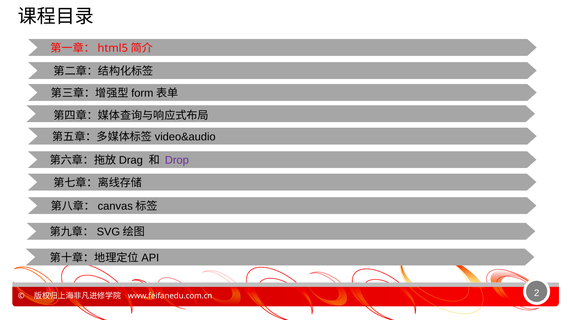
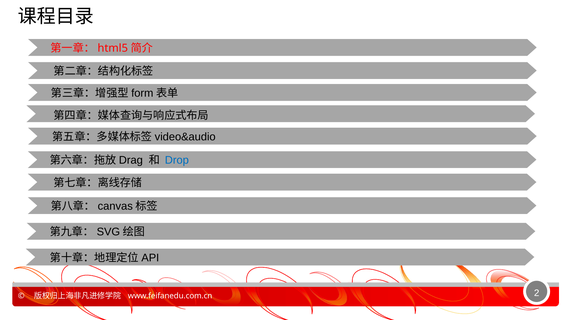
Drop colour: purple -> blue
